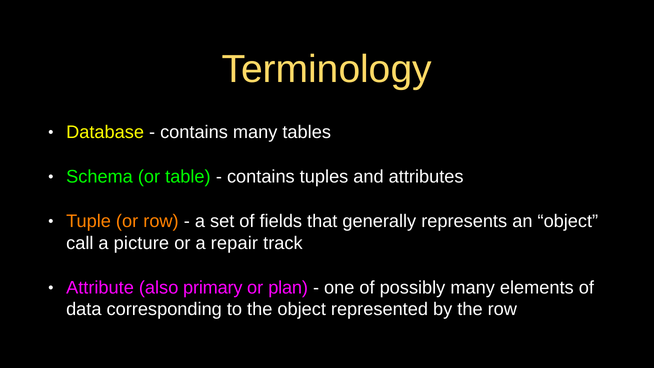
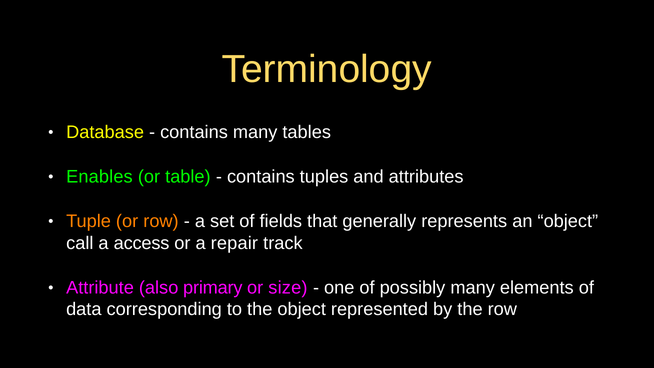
Schema: Schema -> Enables
picture: picture -> access
plan: plan -> size
